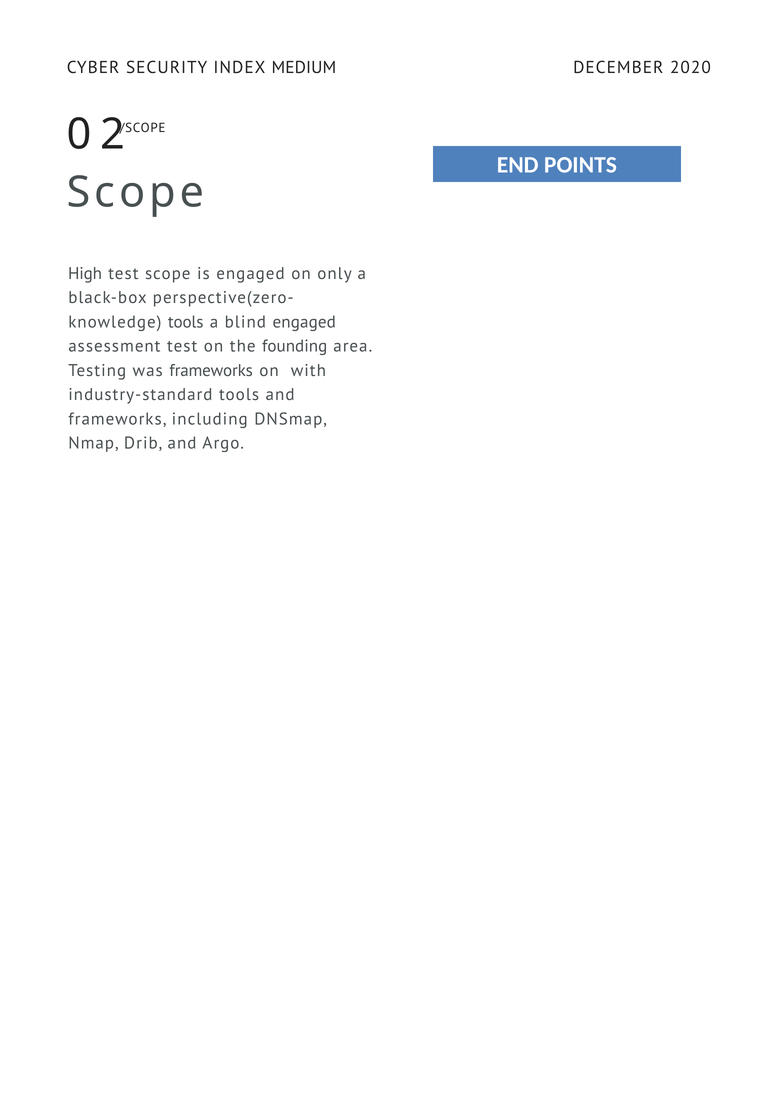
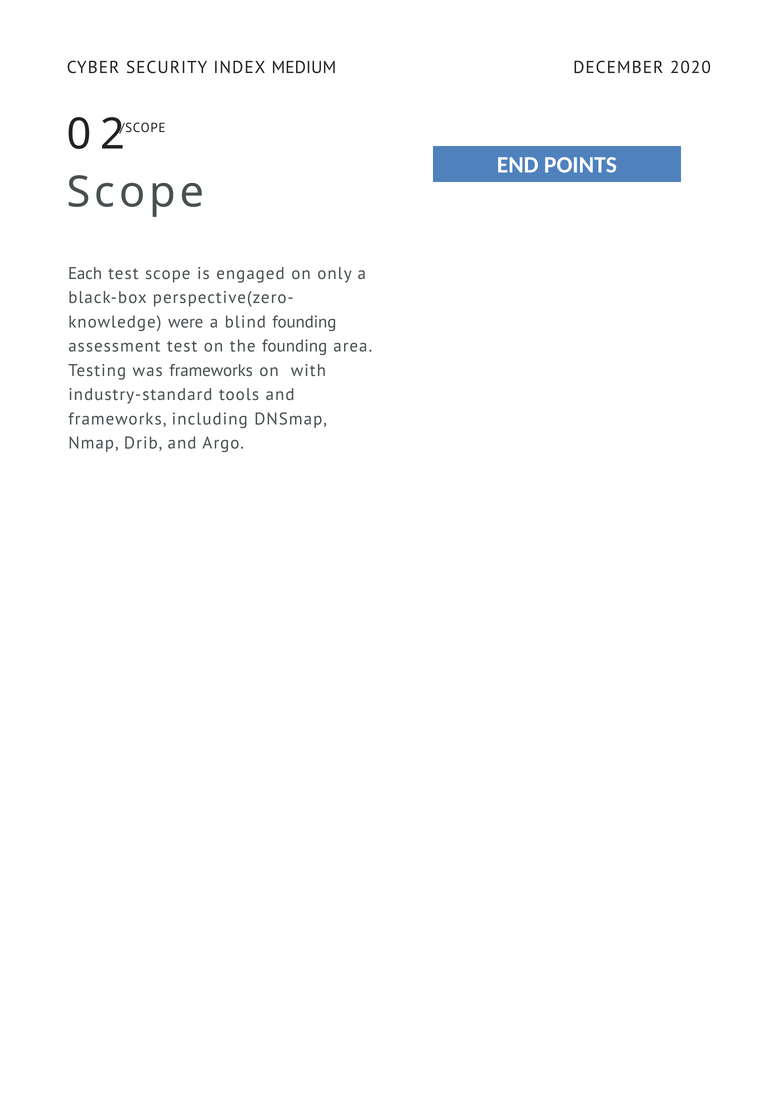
High: High -> Each
tools at (186, 322): tools -> were
blind engaged: engaged -> founding
